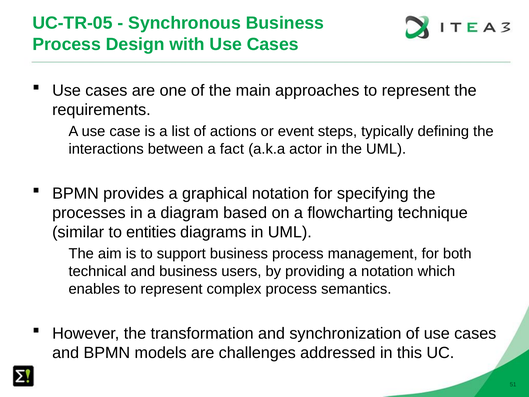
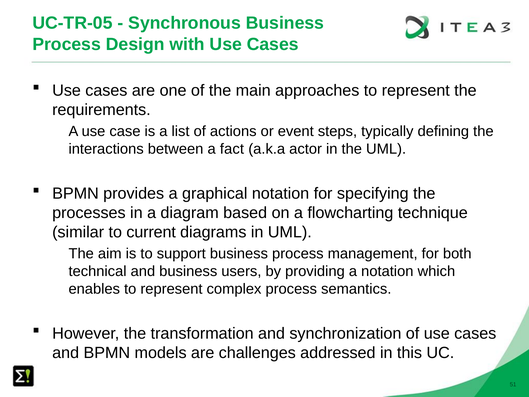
entities: entities -> current
